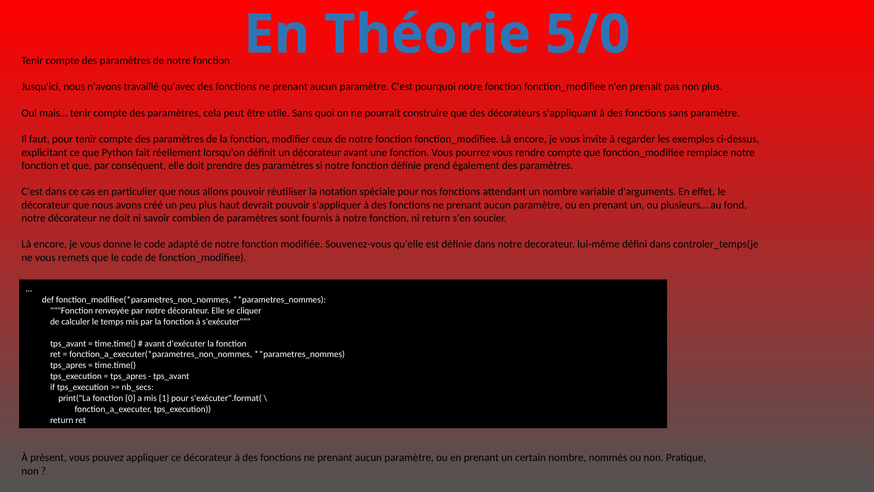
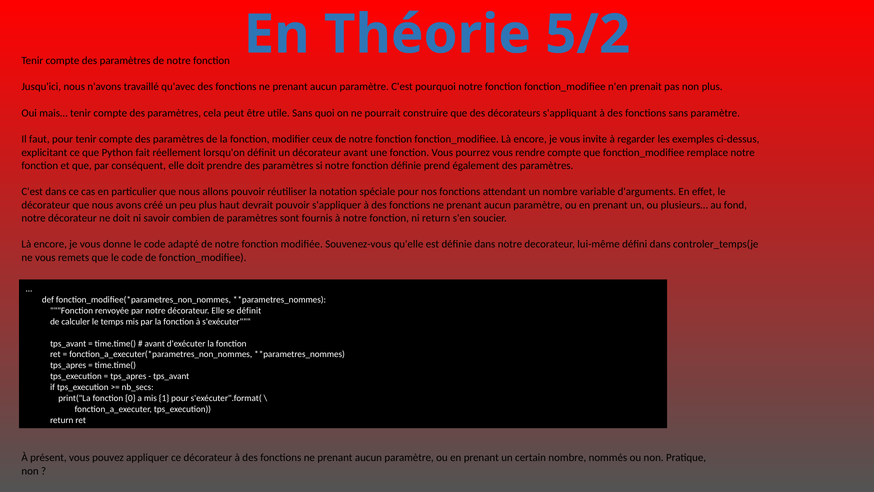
5/0: 5/0 -> 5/2
se cliquer: cliquer -> définit
